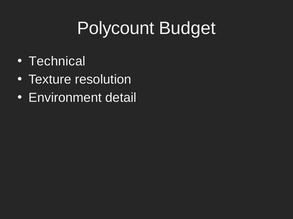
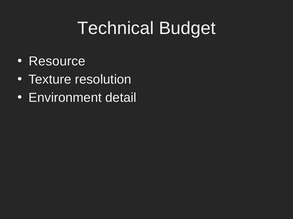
Polycount: Polycount -> Technical
Technical: Technical -> Resource
